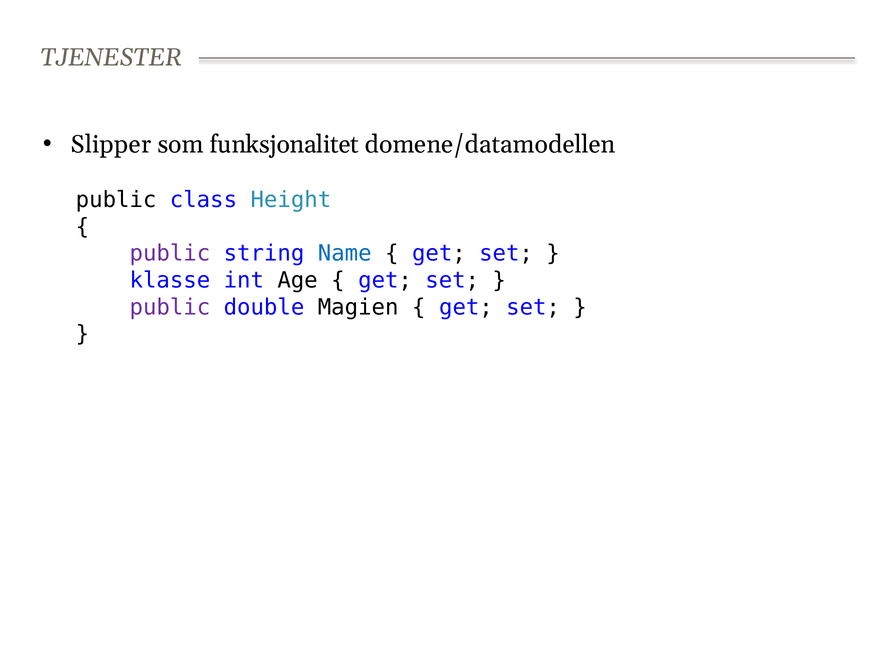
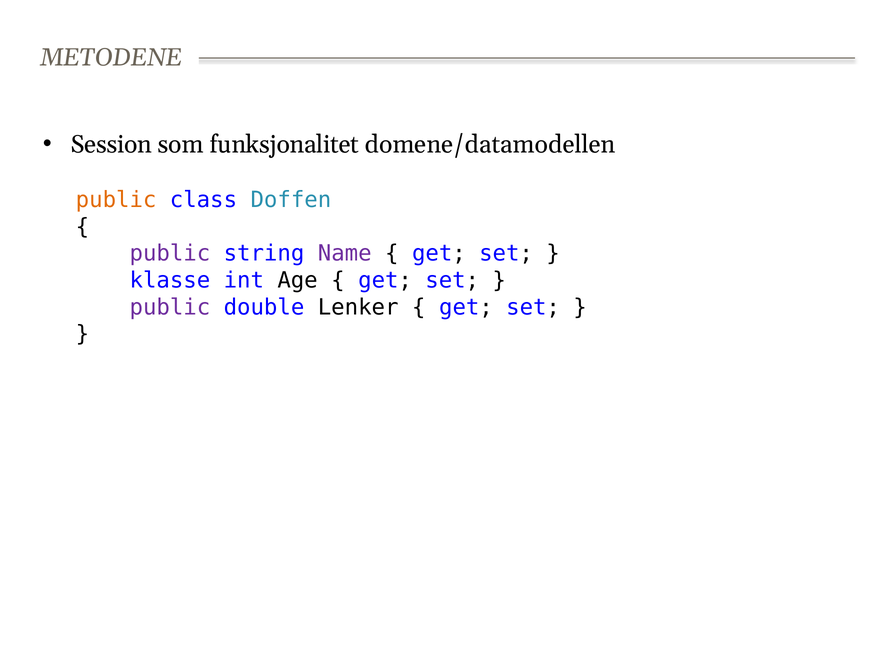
TJENESTER: TJENESTER -> METODENE
Slipper: Slipper -> Session
public at (116, 200) colour: black -> orange
Height: Height -> Doffen
Name colour: blue -> purple
Magien: Magien -> Lenker
